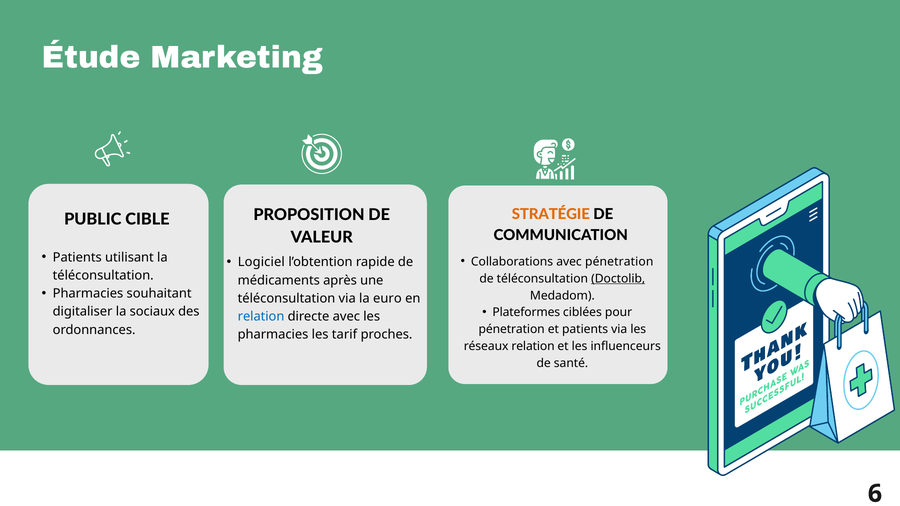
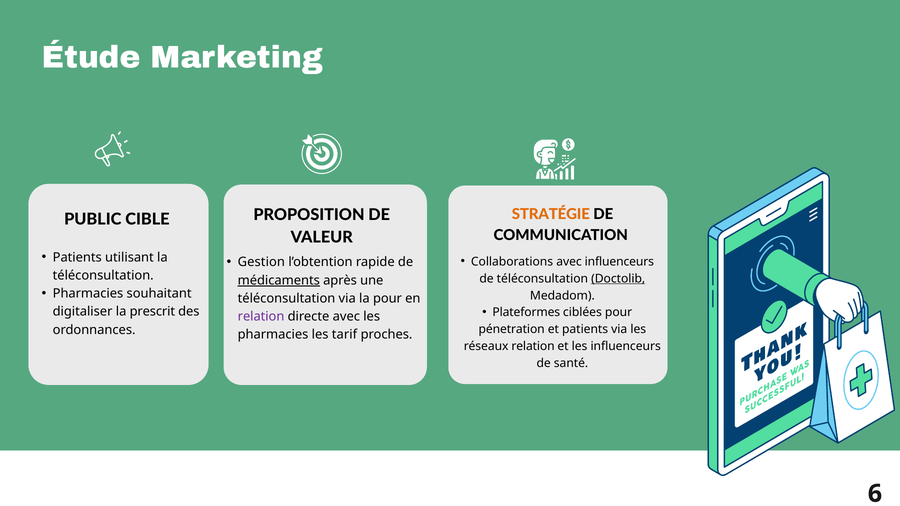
avec pénetration: pénetration -> influenceurs
Logiciel: Logiciel -> Gestion
médicaments underline: none -> present
la euro: euro -> pour
sociaux: sociaux -> prescrit
relation at (261, 317) colour: blue -> purple
